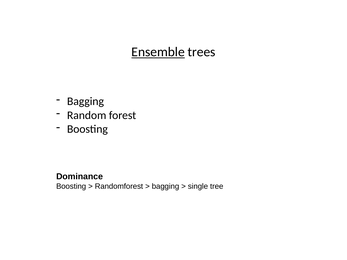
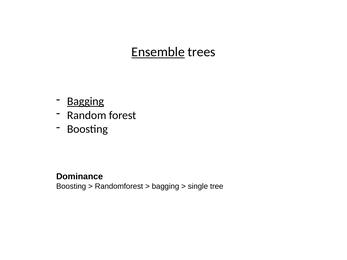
Bagging at (85, 101) underline: none -> present
